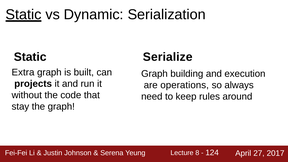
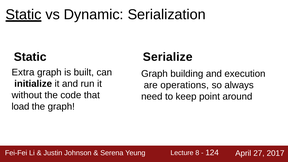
projects: projects -> initialize
rules: rules -> point
stay: stay -> load
